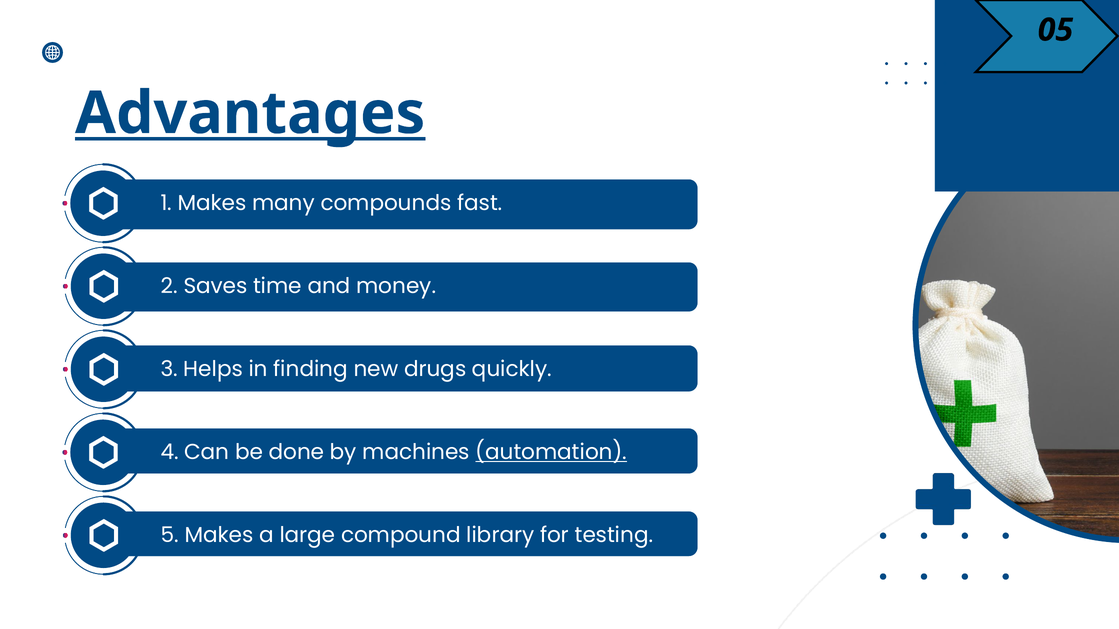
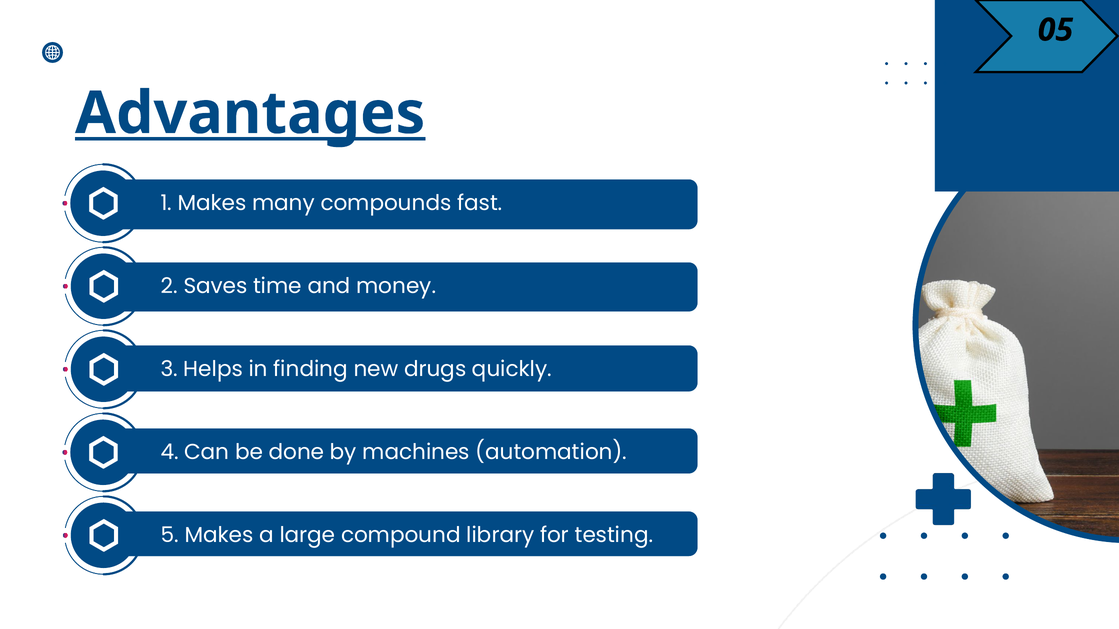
automation underline: present -> none
